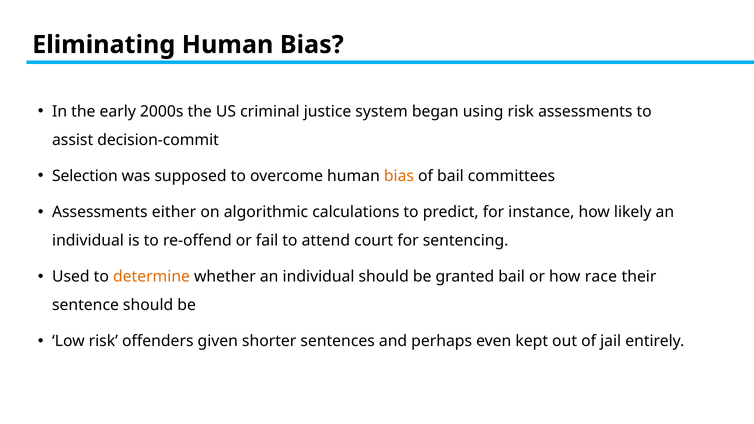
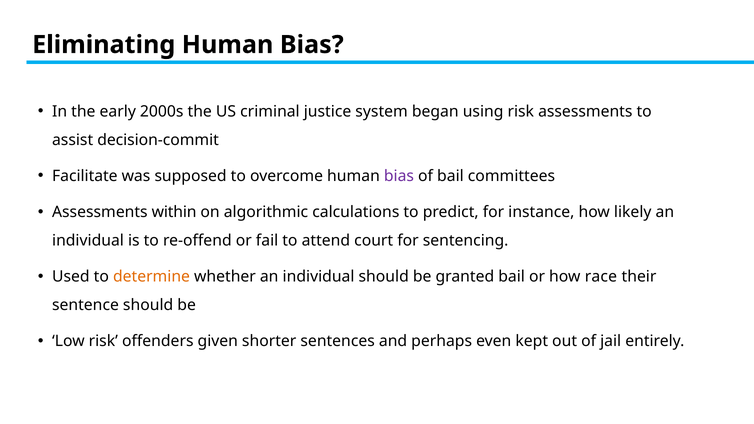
Selection: Selection -> Facilitate
bias at (399, 176) colour: orange -> purple
either: either -> within
